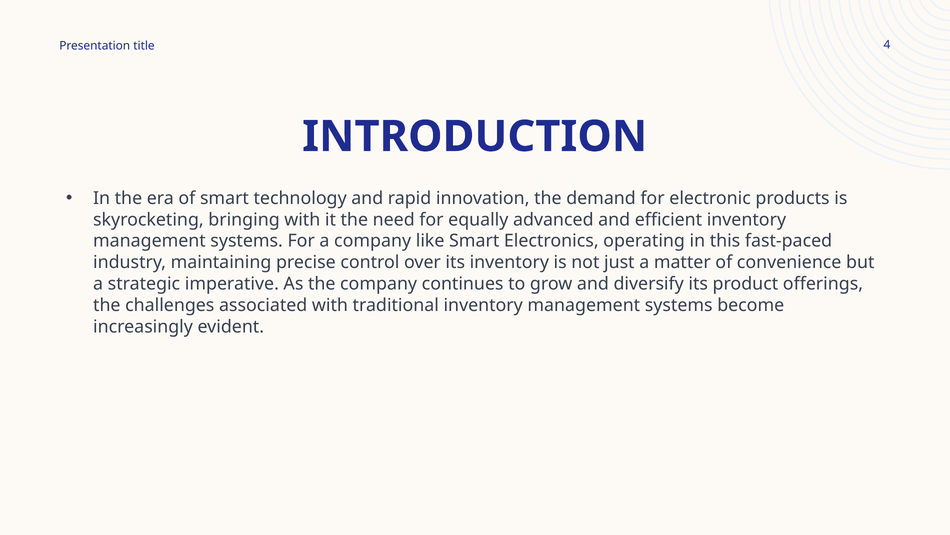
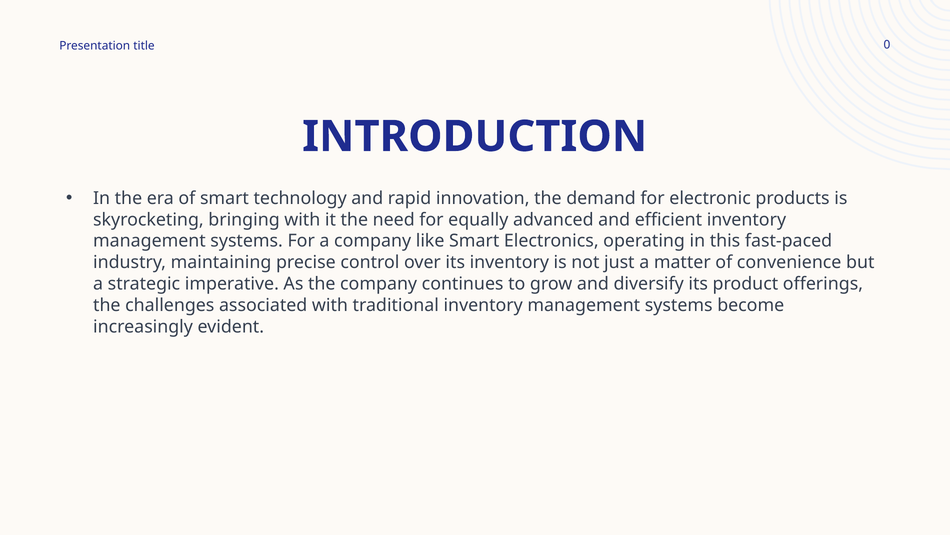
4: 4 -> 0
